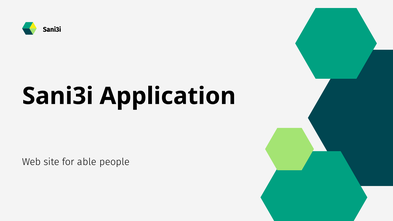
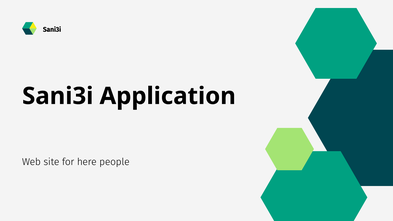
able: able -> here
